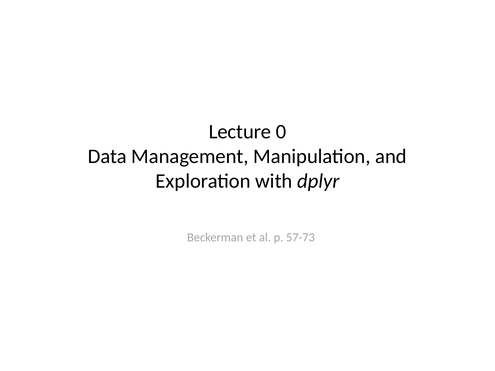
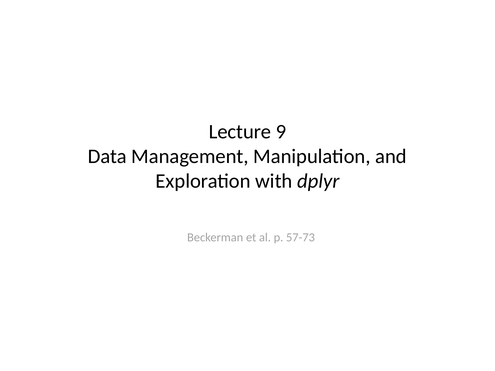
0: 0 -> 9
